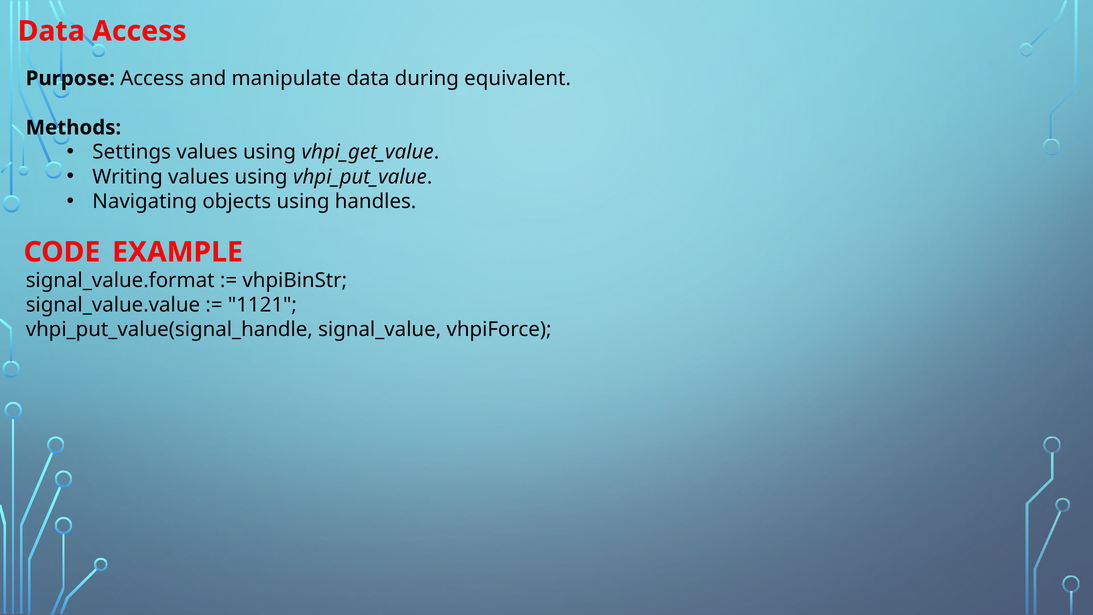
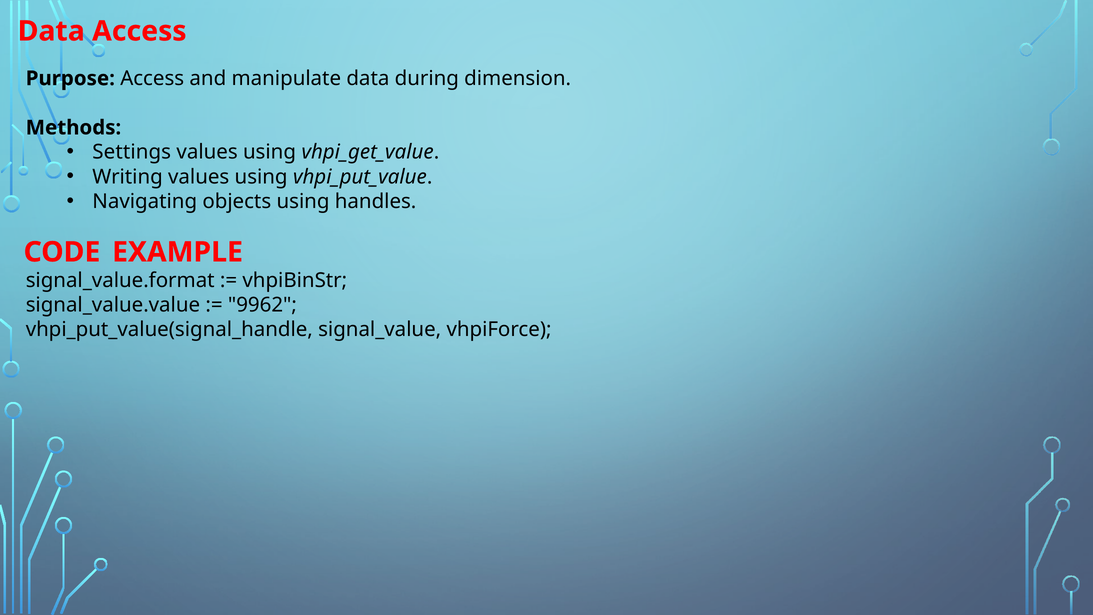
equivalent: equivalent -> dimension
1121: 1121 -> 9962
